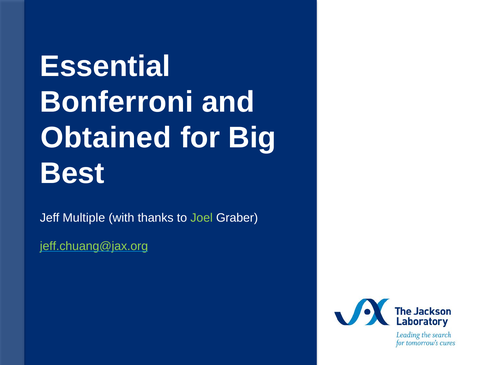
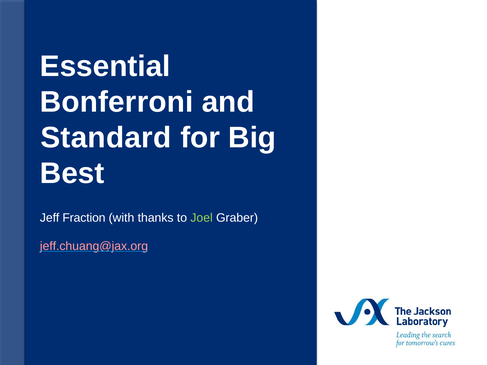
Obtained: Obtained -> Standard
Multiple: Multiple -> Fraction
jeff.chuang@jax.org colour: light green -> pink
